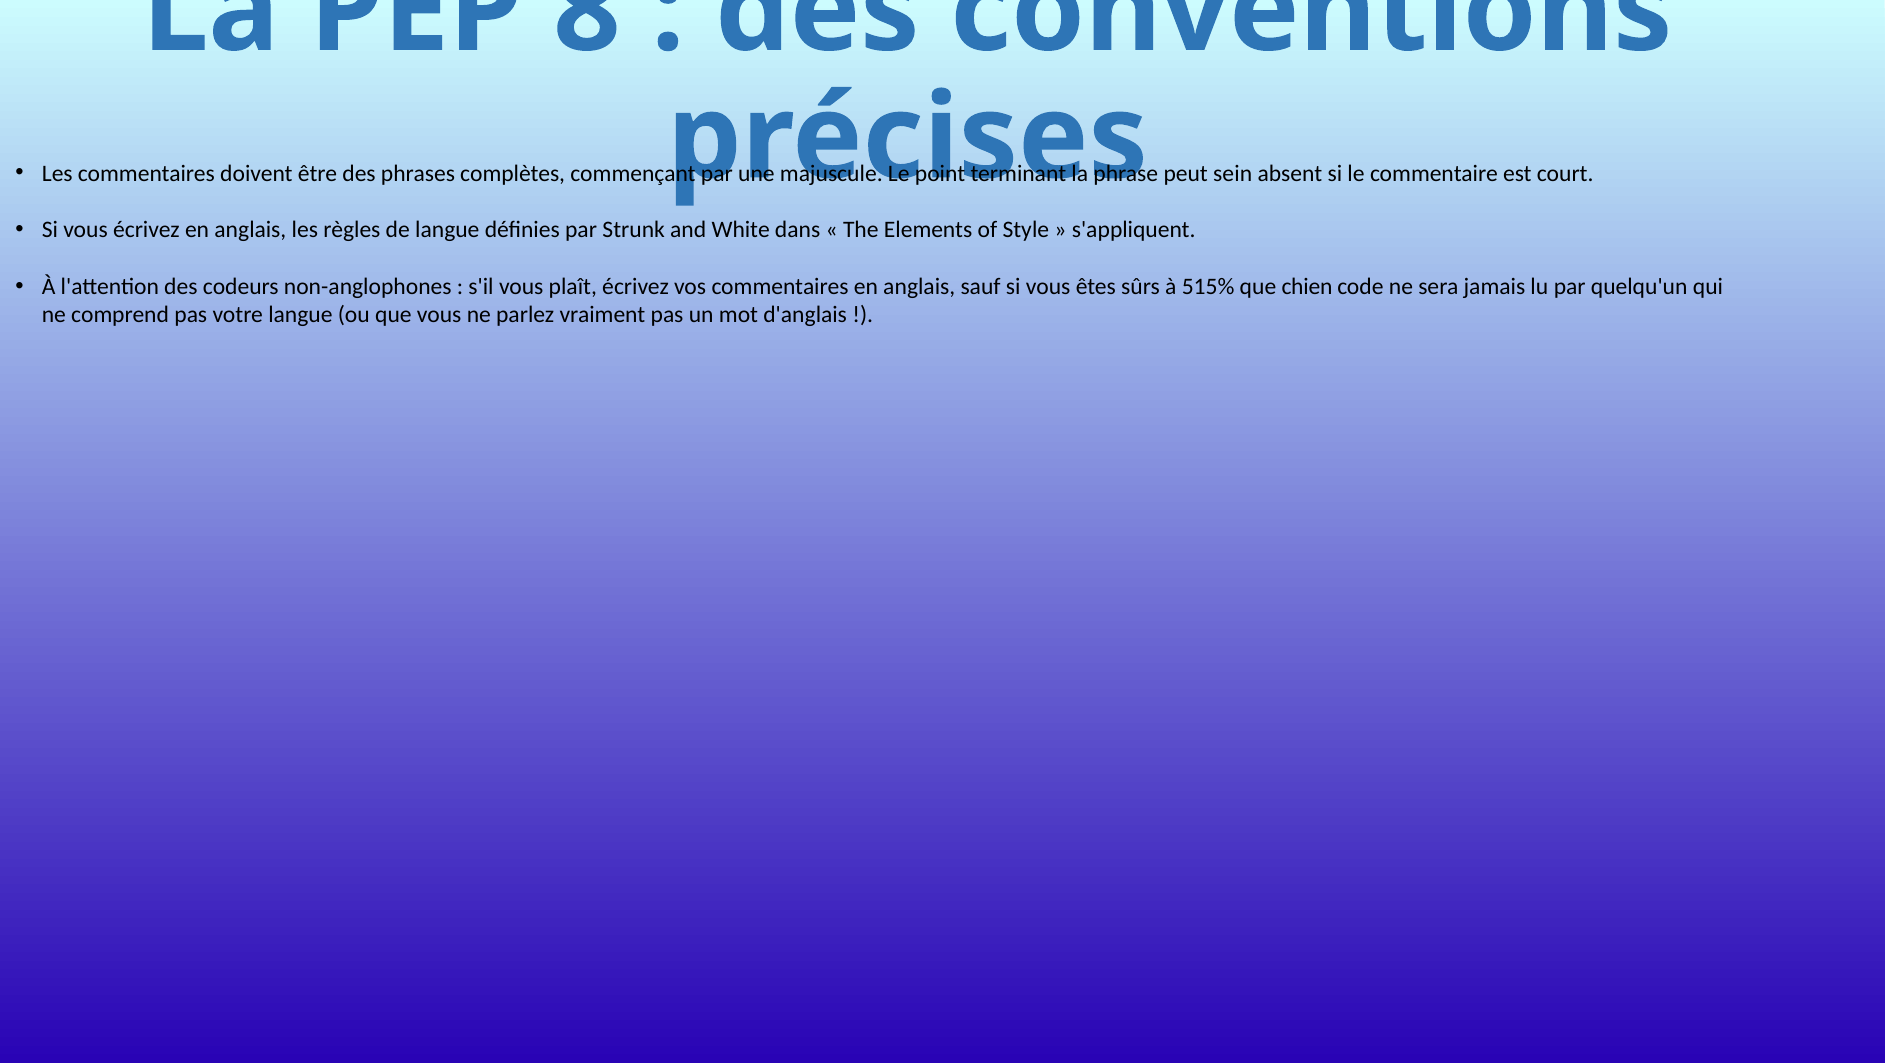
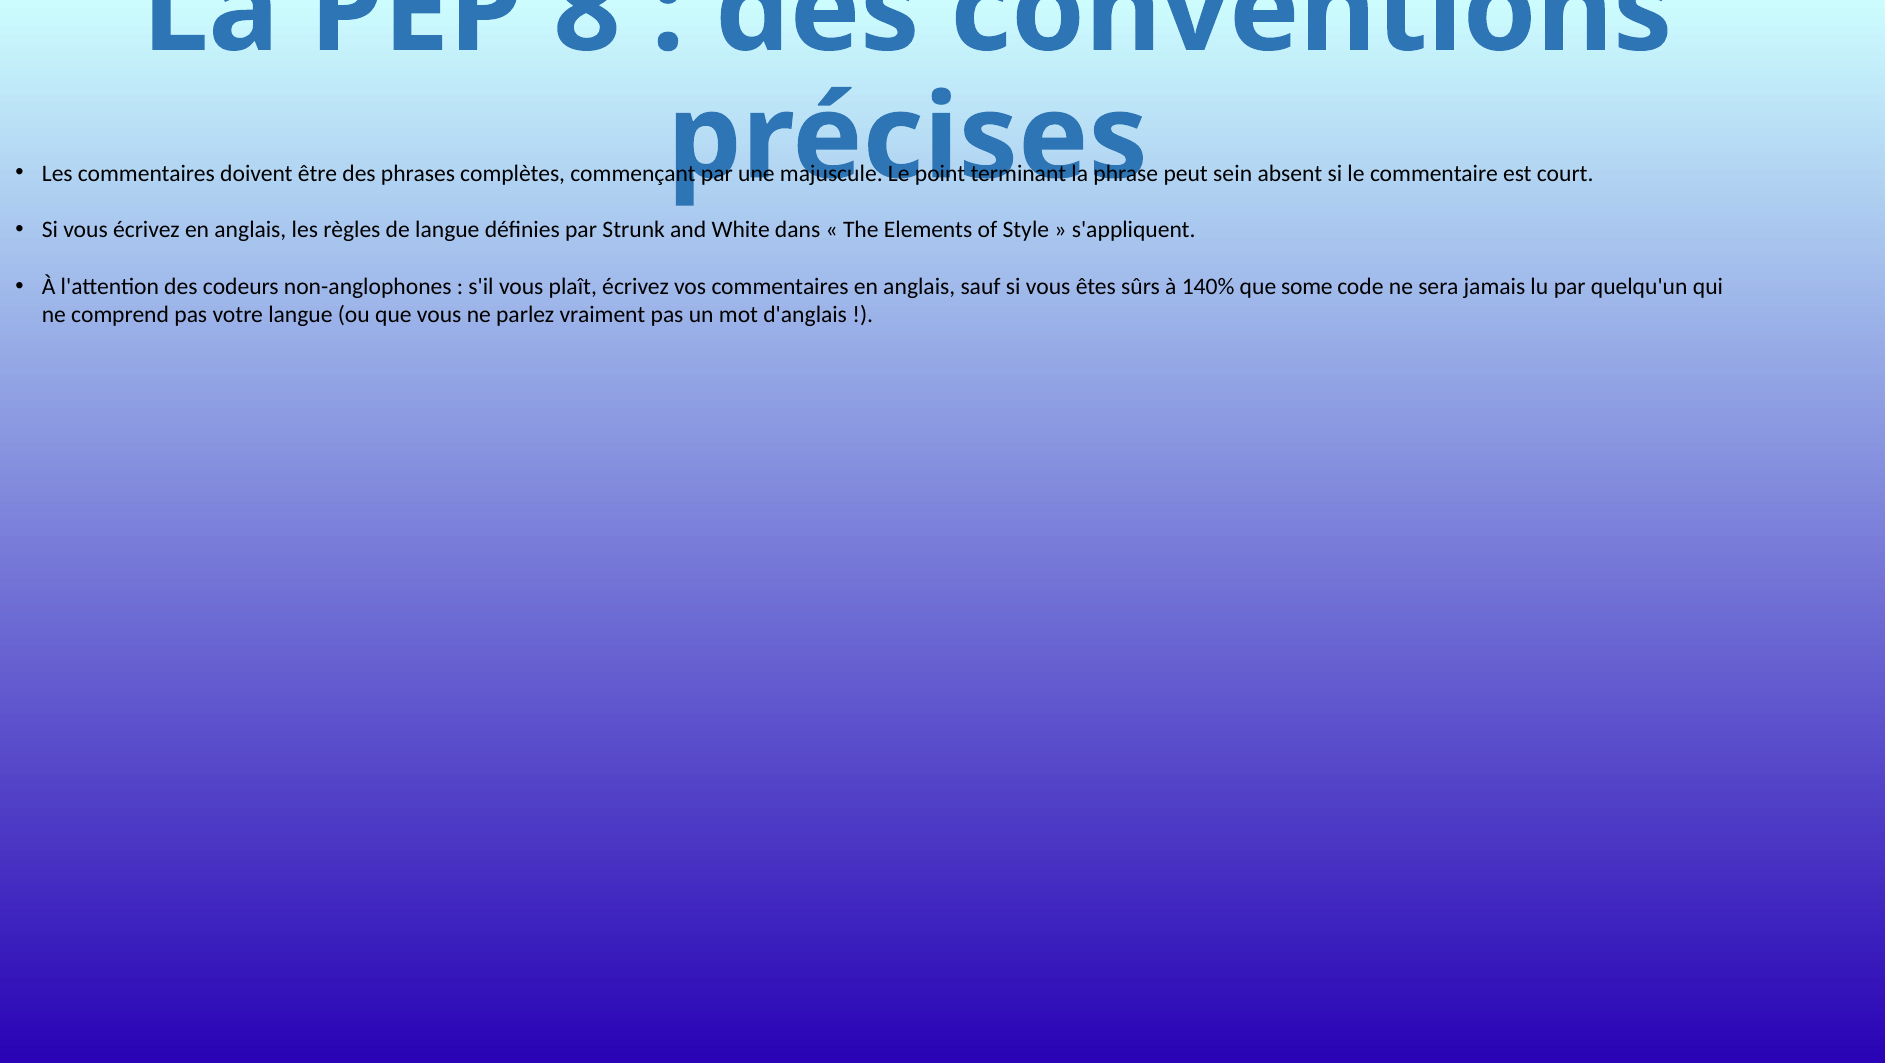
515%: 515% -> 140%
chien: chien -> some
